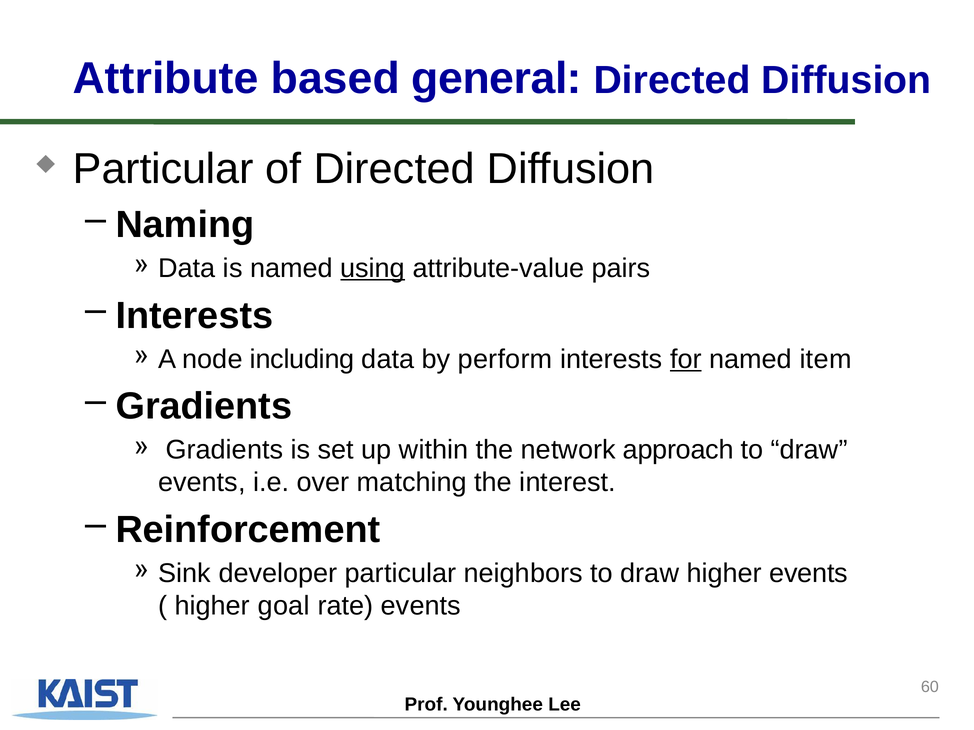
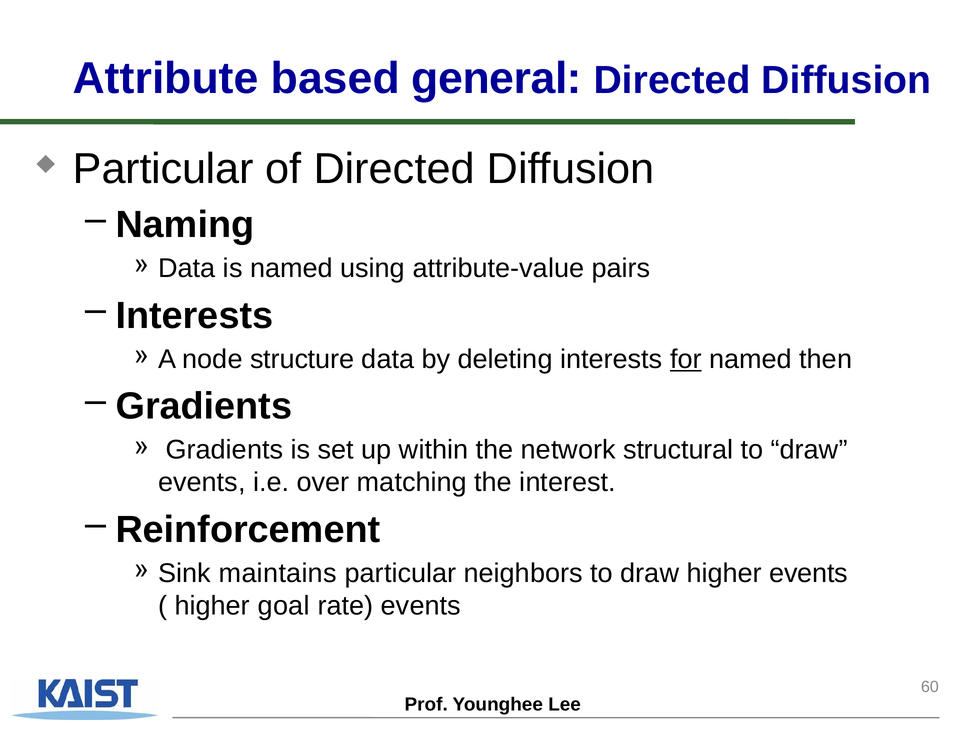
using underline: present -> none
including: including -> structure
perform: perform -> deleting
item: item -> then
approach: approach -> structural
developer: developer -> maintains
